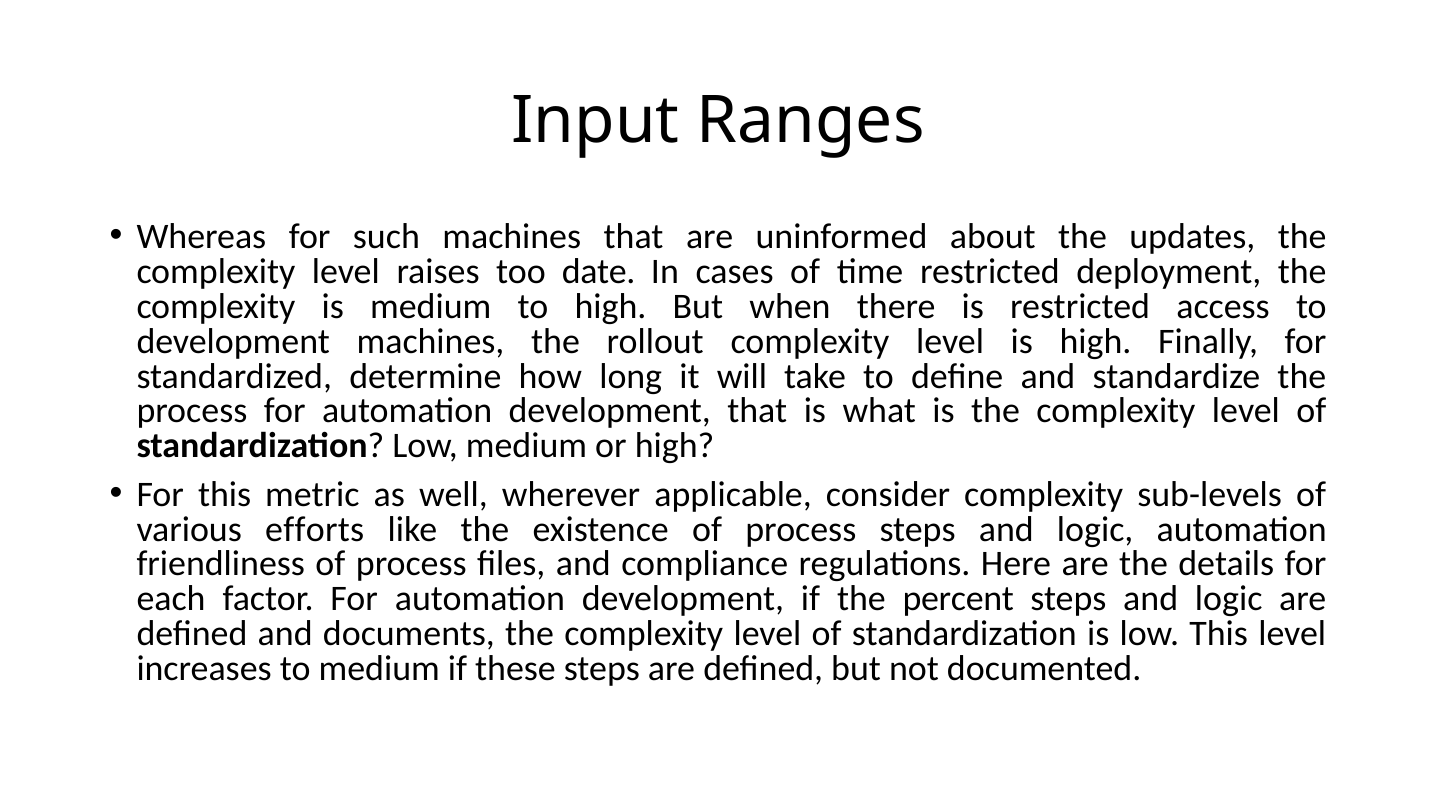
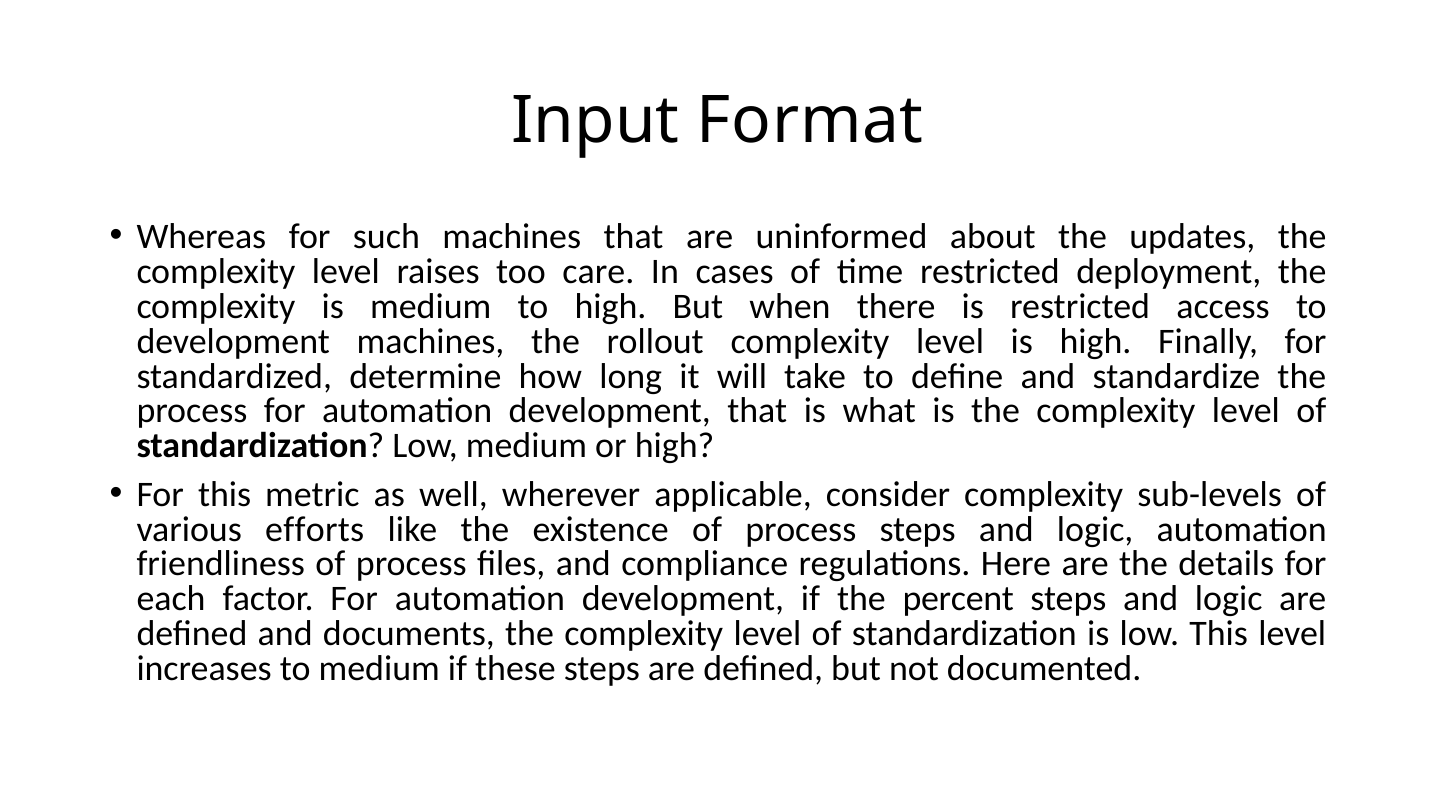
Ranges: Ranges -> Format
date: date -> care
